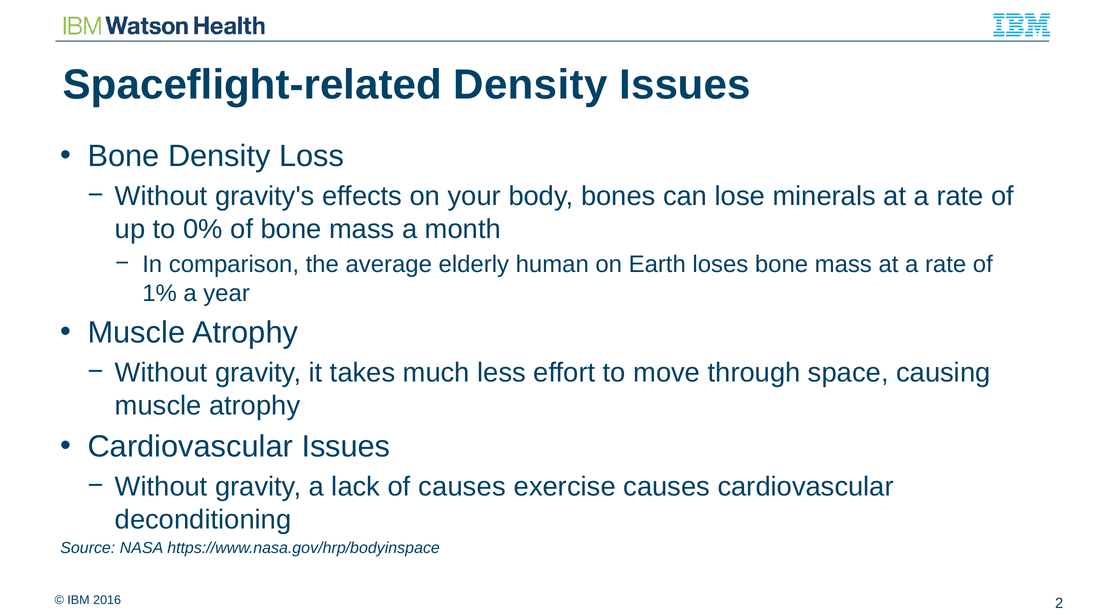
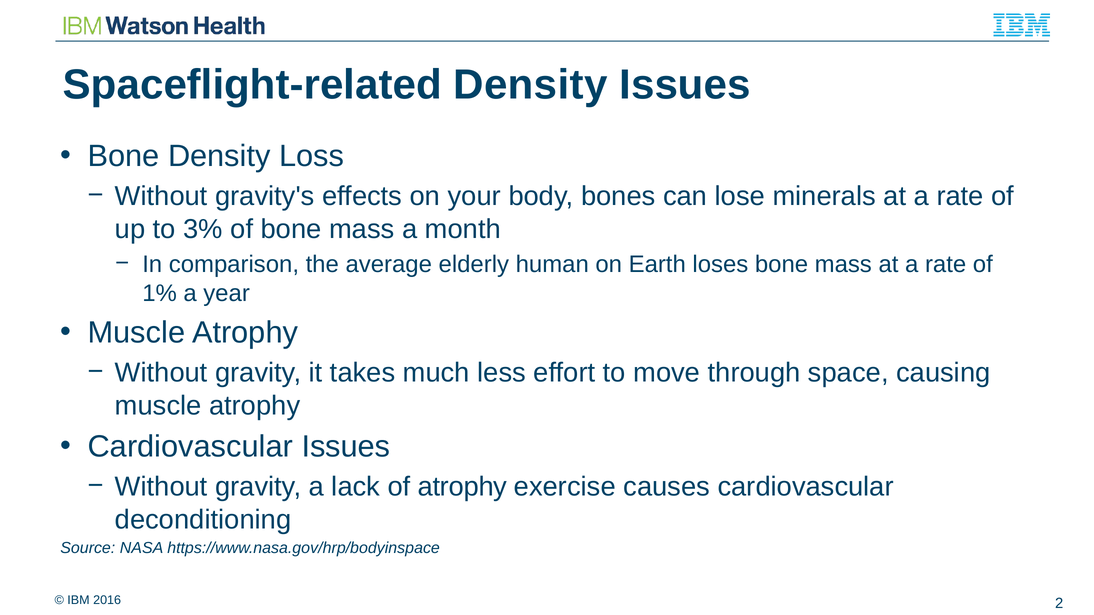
0%: 0% -> 3%
of causes: causes -> atrophy
